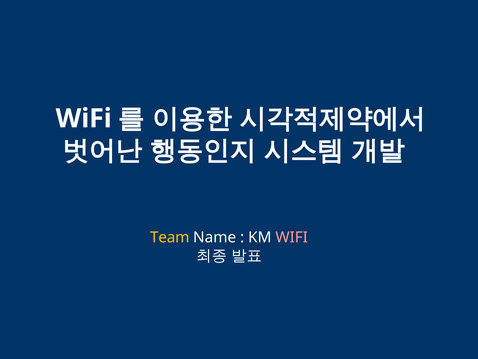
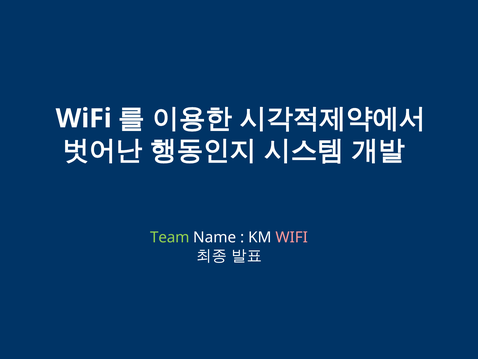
Team colour: yellow -> light green
